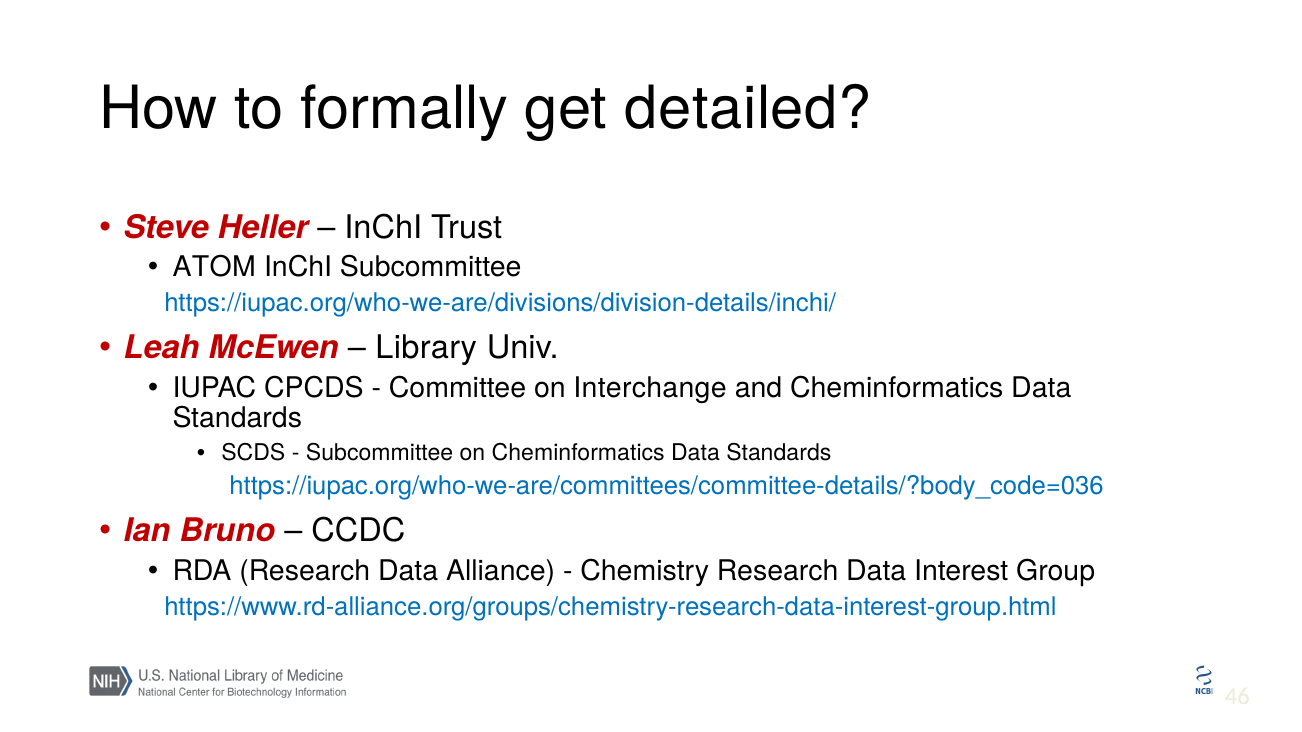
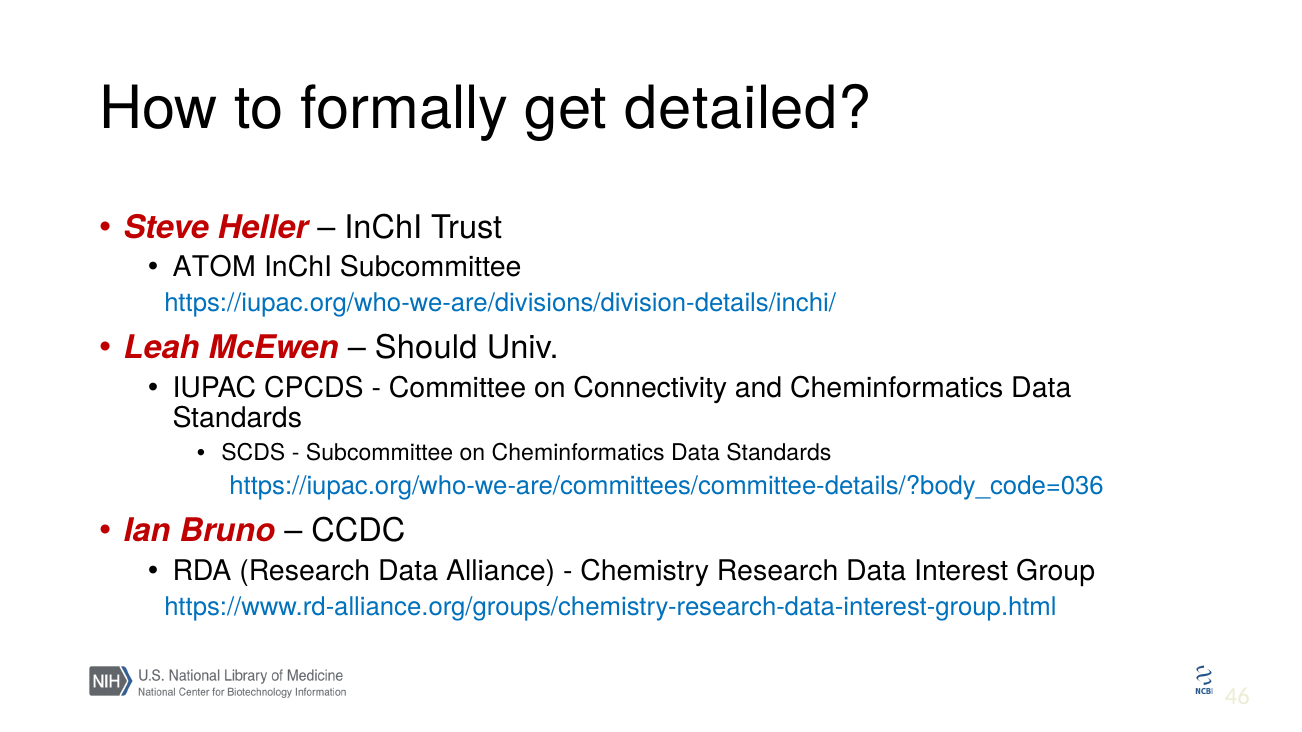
Library: Library -> Should
Interchange: Interchange -> Connectivity
